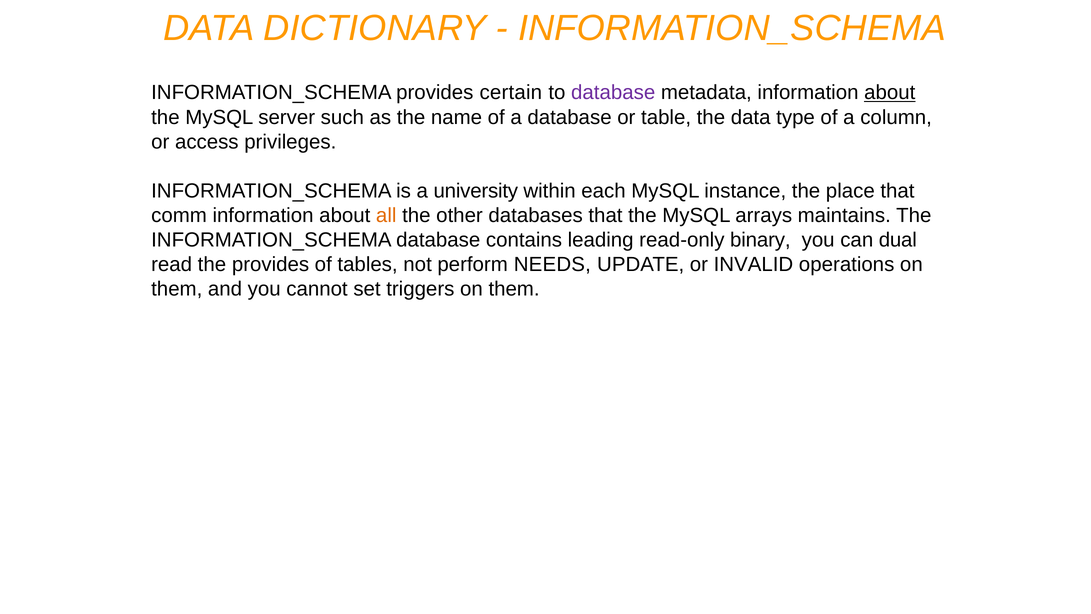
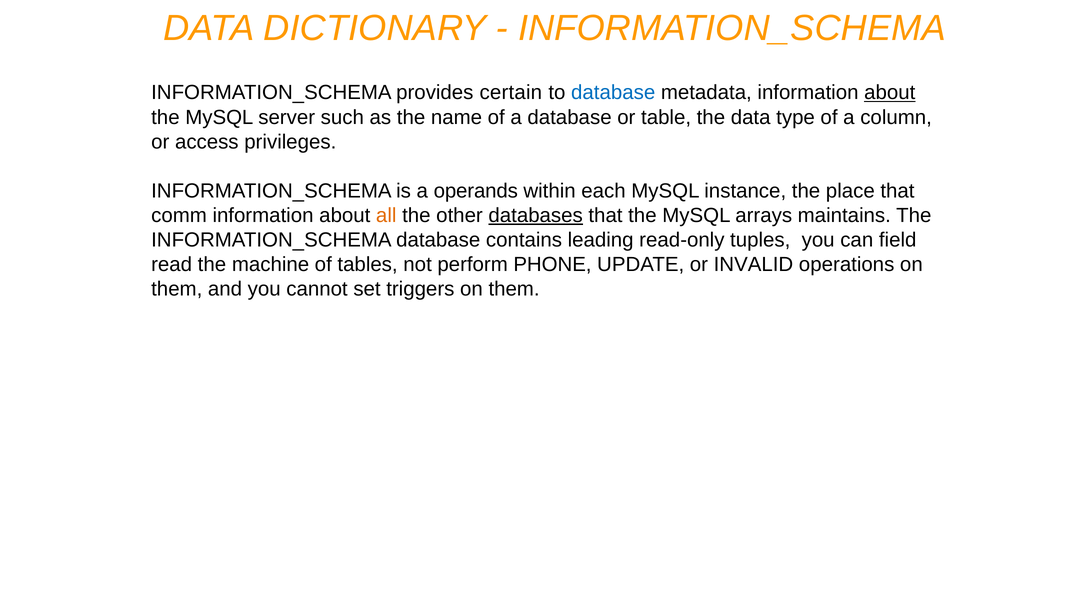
database at (613, 93) colour: purple -> blue
university: university -> operands
databases underline: none -> present
binary: binary -> tuples
dual: dual -> field
the provides: provides -> machine
NEEDS: NEEDS -> PHONE
